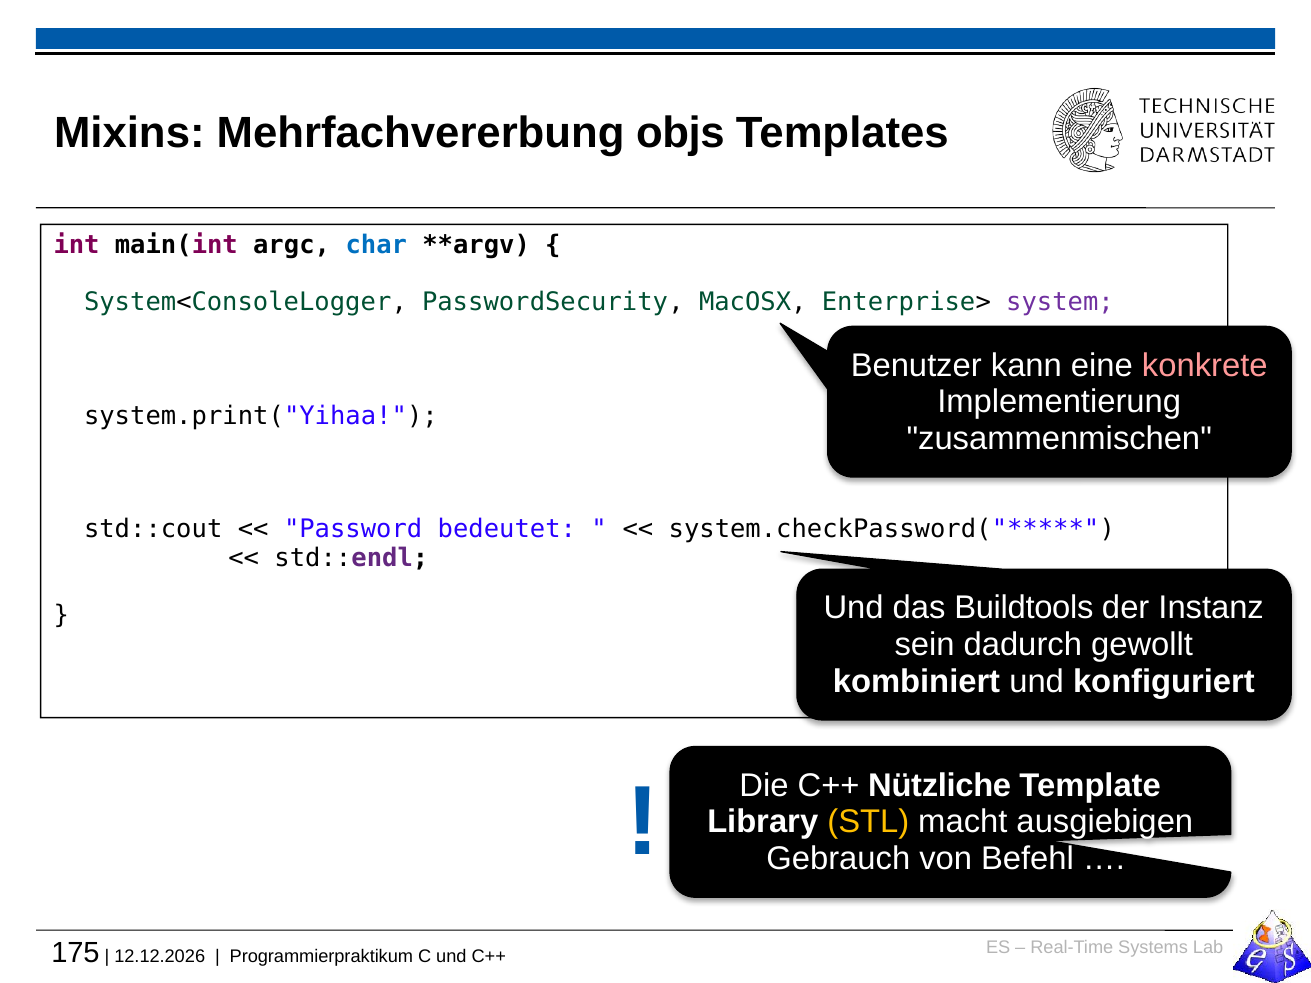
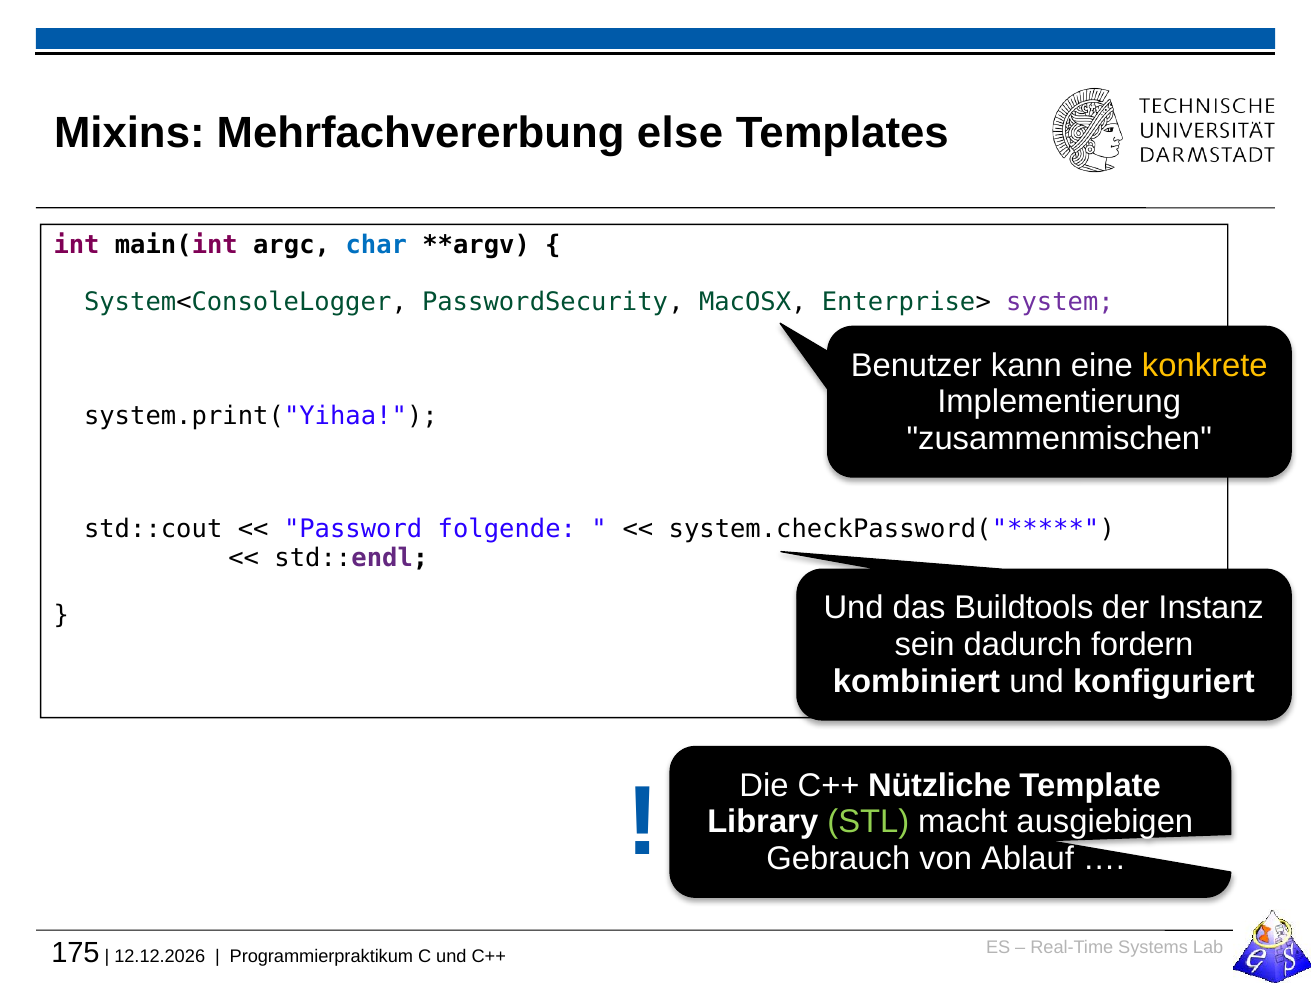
objs: objs -> else
konkrete colour: pink -> yellow
bedeutet: bedeutet -> folgende
gewollt: gewollt -> fordern
STL colour: yellow -> light green
Befehl: Befehl -> Ablauf
